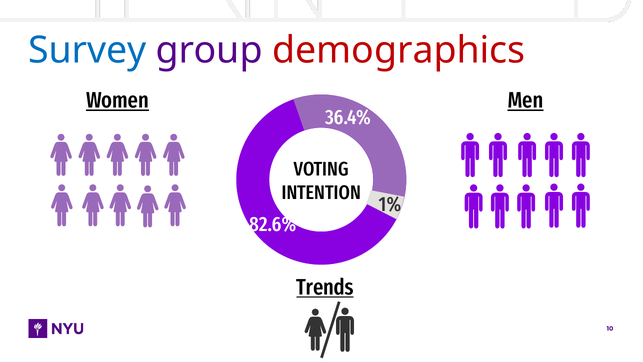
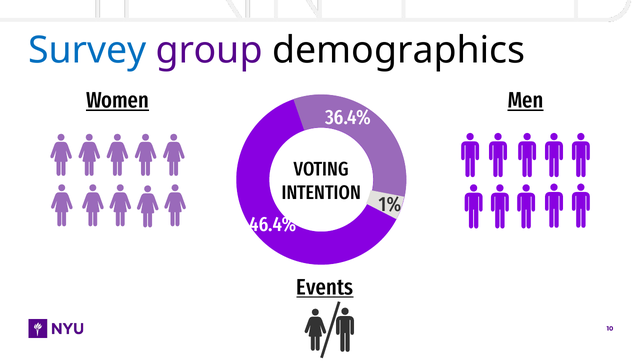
demographics colour: red -> black
82.6%: 82.6% -> 46.4%
Trends: Trends -> Events
